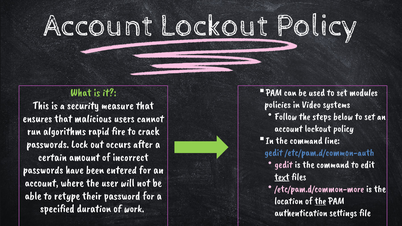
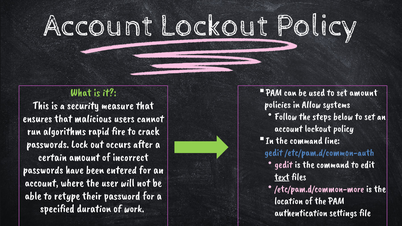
set modules: modules -> amount
Video: Video -> Allow
the at (320, 201) underline: present -> none
